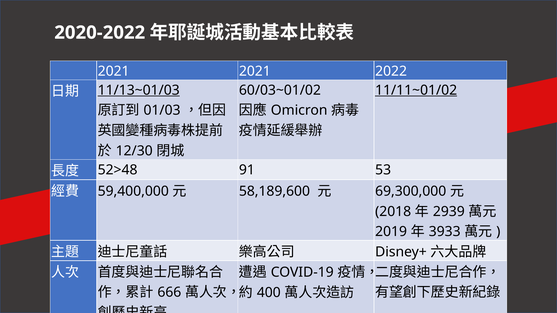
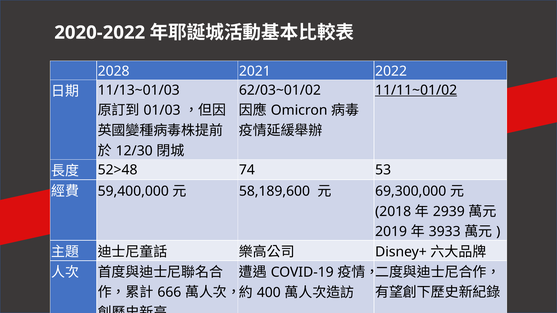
2021 at (114, 71): 2021 -> 2028
11/13~01/03 underline: present -> none
60/03~01/02: 60/03~01/02 -> 62/03~01/02
91: 91 -> 74
